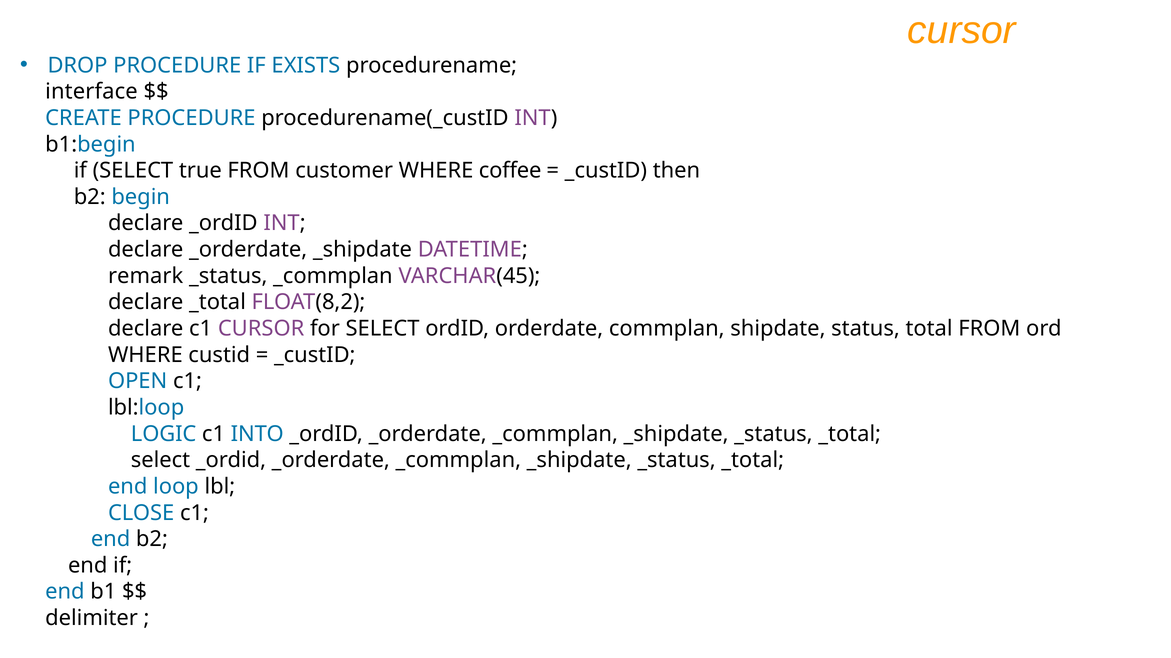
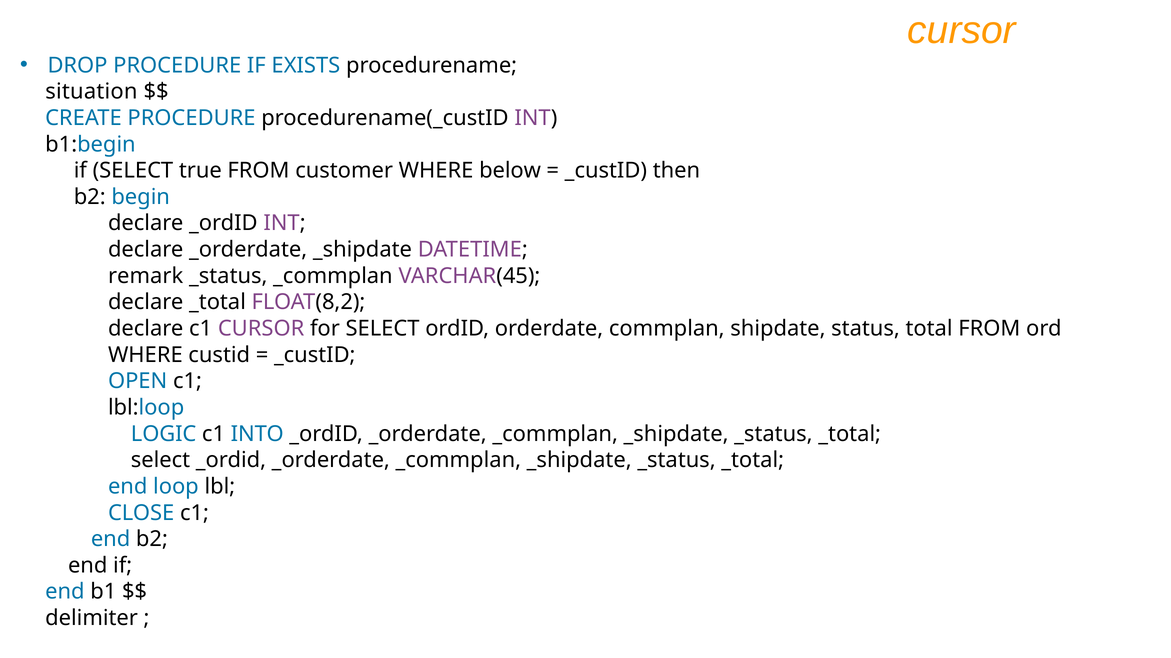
interface: interface -> situation
coffee: coffee -> below
